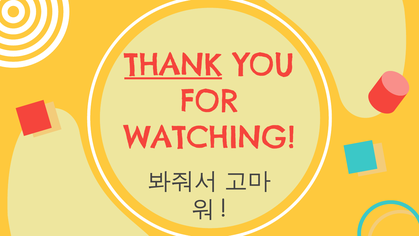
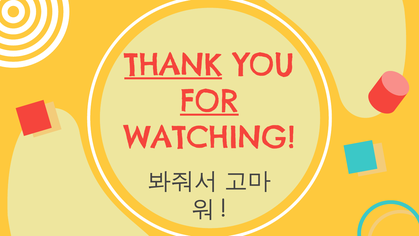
FOR underline: none -> present
